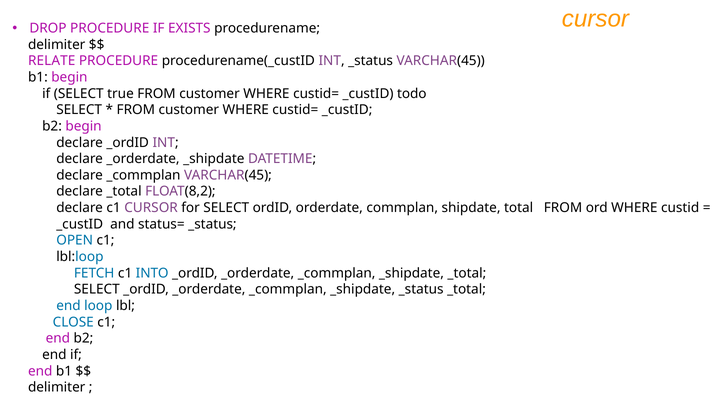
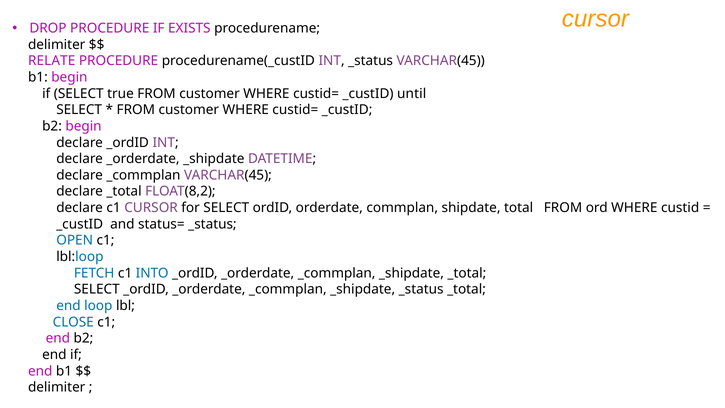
todo: todo -> until
